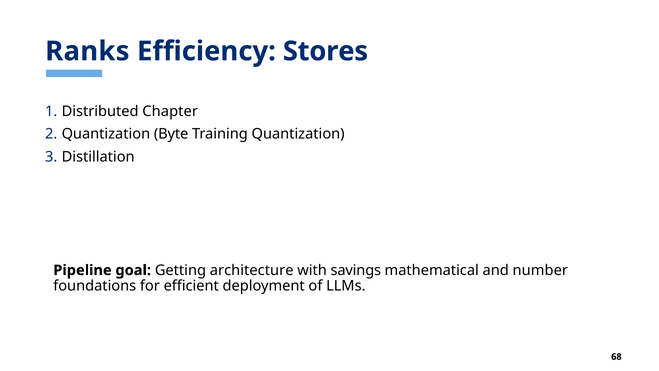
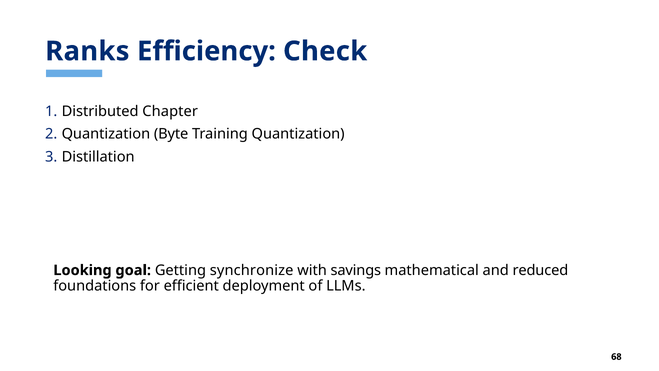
Stores: Stores -> Check
Pipeline: Pipeline -> Looking
architecture: architecture -> synchronize
number: number -> reduced
